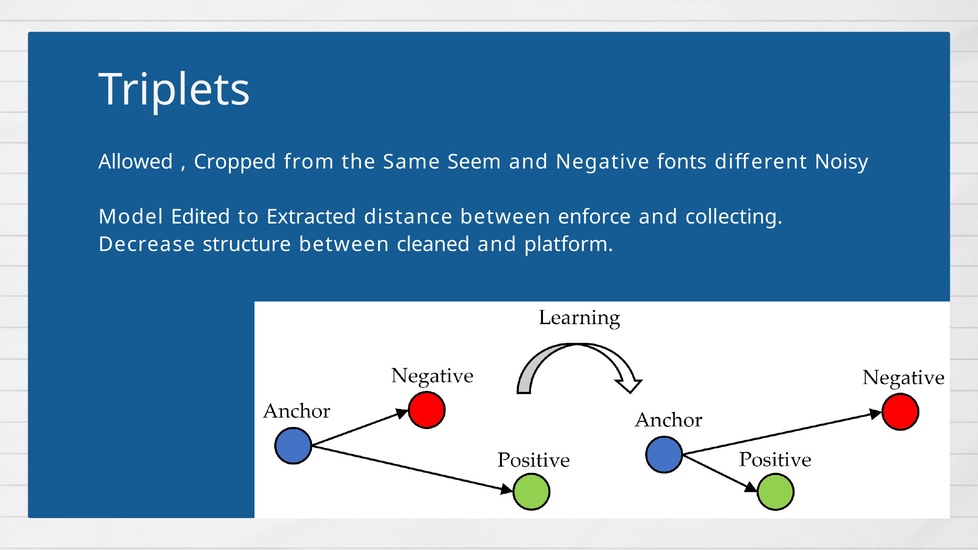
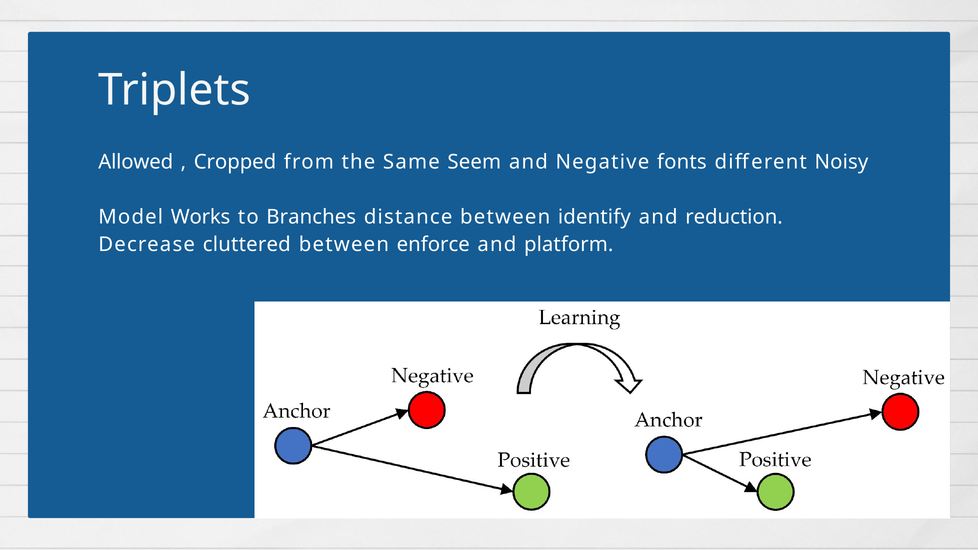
Edited: Edited -> Works
Extracted: Extracted -> Branches
enforce: enforce -> identify
collecting: collecting -> reduction
structure: structure -> cluttered
cleaned: cleaned -> enforce
